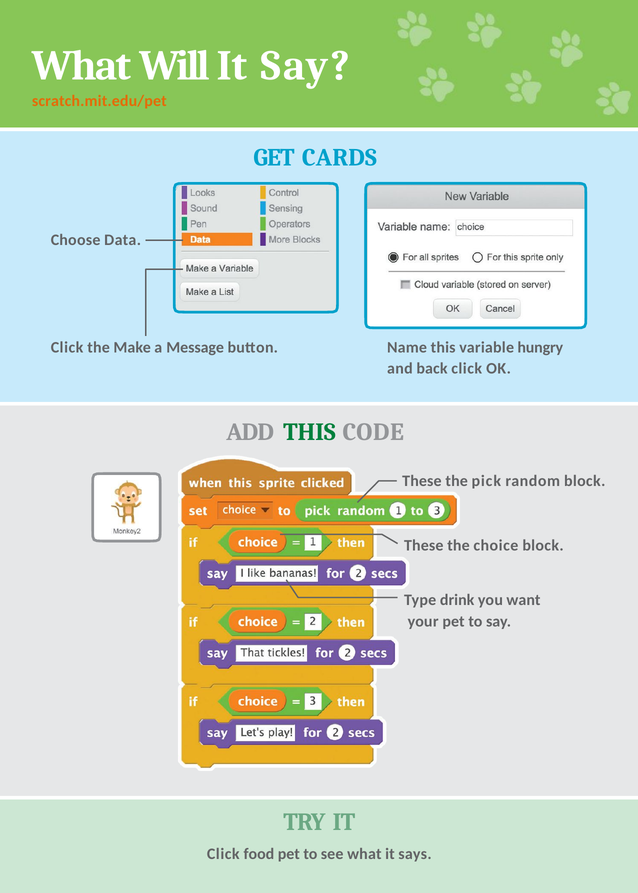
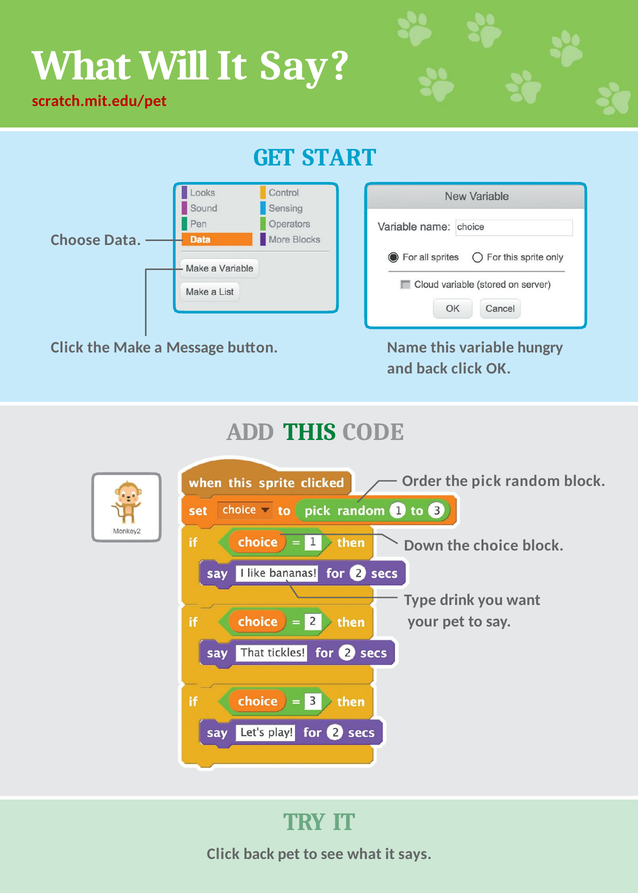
scratch.mit.edu/pet colour: orange -> red
CARDS: CARDS -> START
These at (422, 481): These -> Order
These at (424, 546): These -> Down
Click food: food -> back
